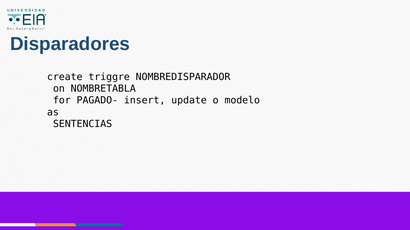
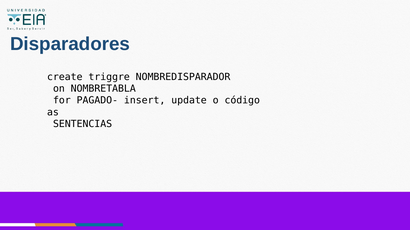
modelo: modelo -> código
